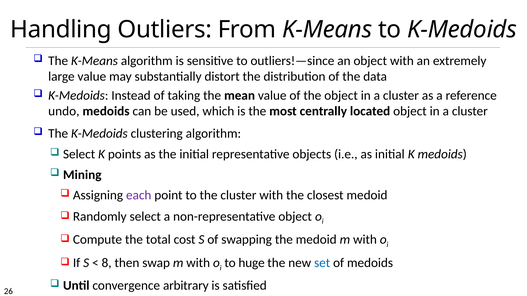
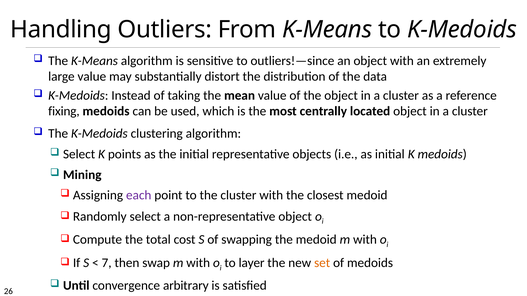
undo: undo -> fixing
8: 8 -> 7
huge: huge -> layer
set colour: blue -> orange
